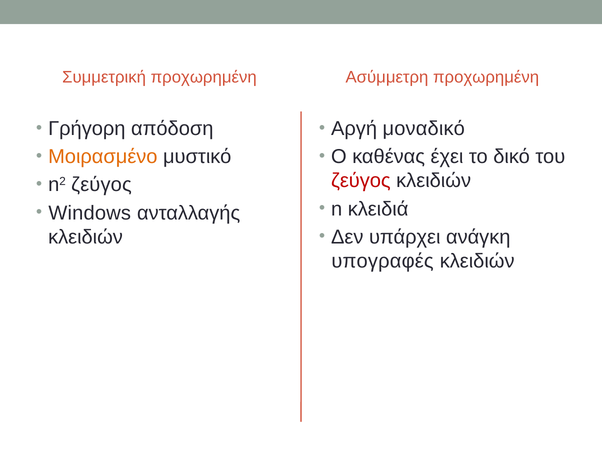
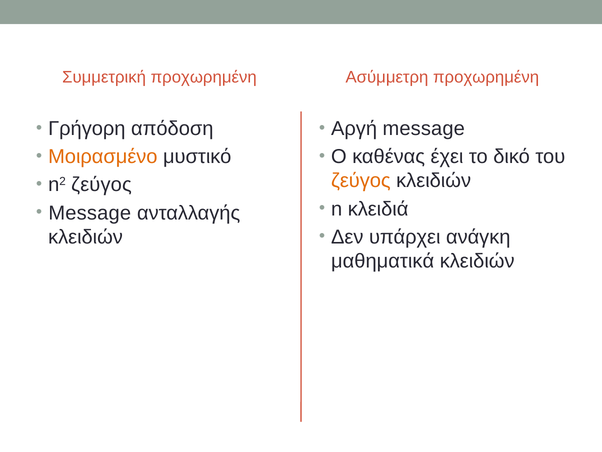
Αργή μοναδικό: μοναδικό -> message
ζεύγος at (361, 181) colour: red -> orange
Windows at (90, 213): Windows -> Message
υπογραφές: υπογραφές -> μαθηματικά
